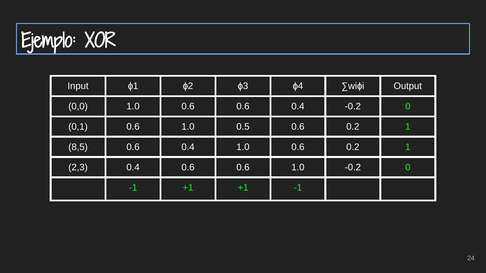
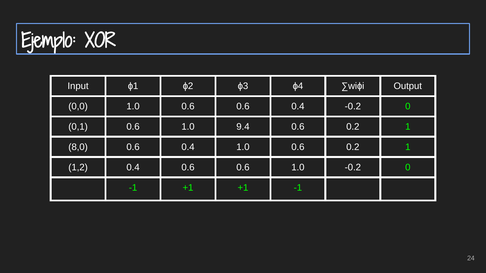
0.5: 0.5 -> 9.4
8,5: 8,5 -> 8,0
2,3: 2,3 -> 1,2
